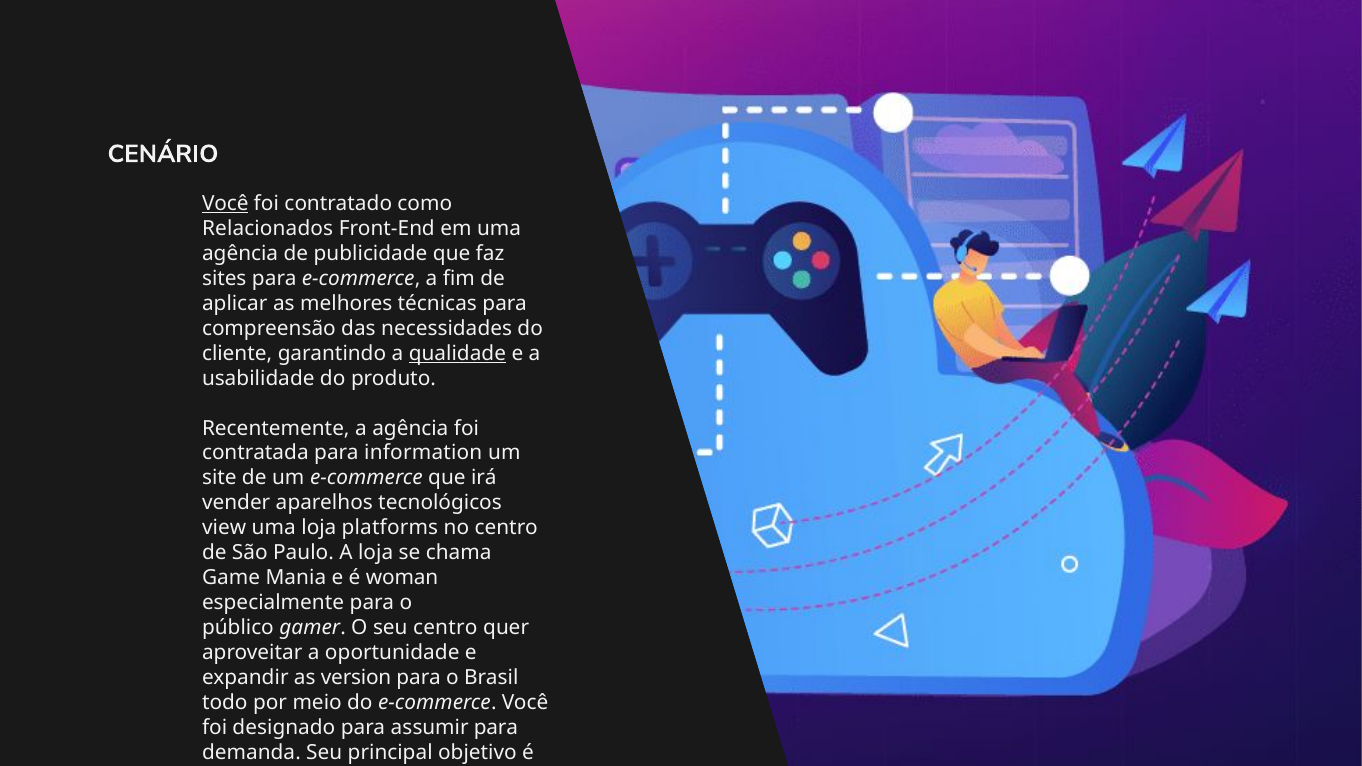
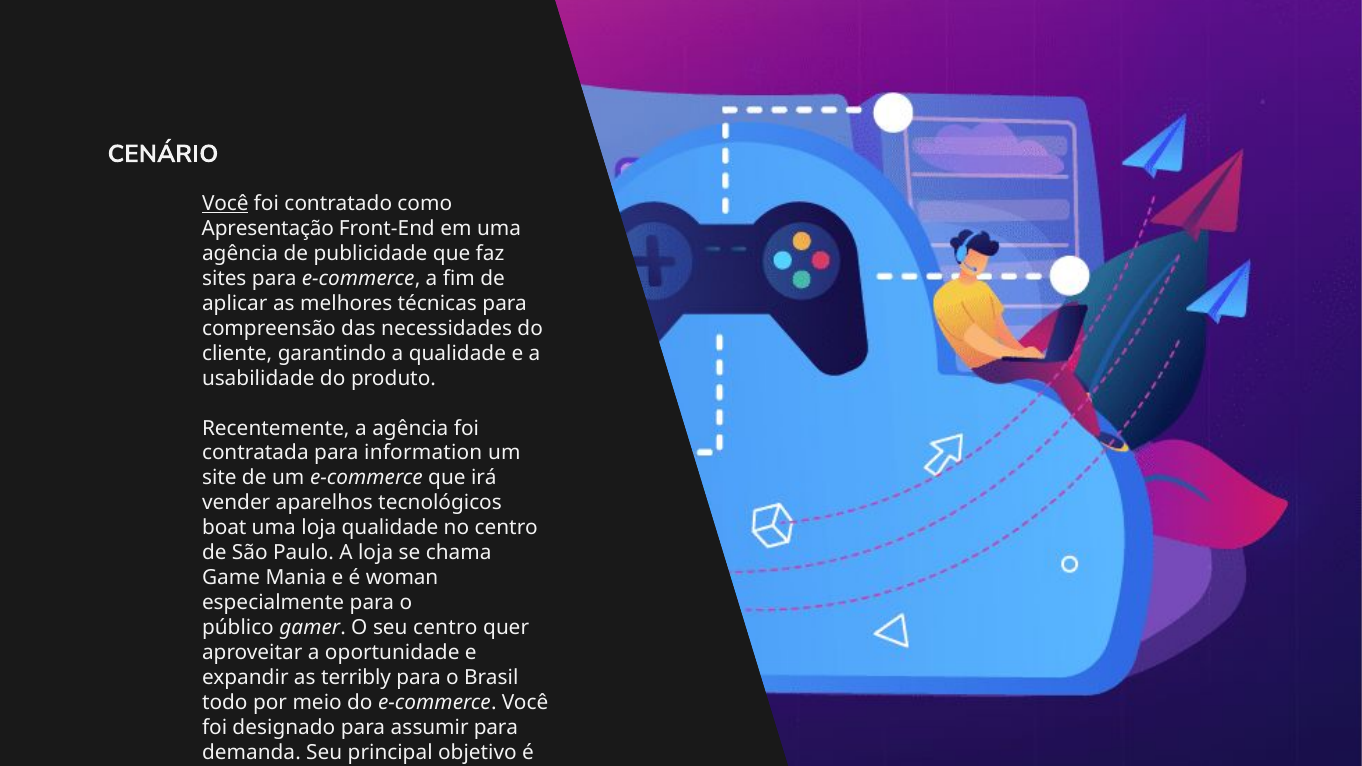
Relacionados: Relacionados -> Apresentação
qualidade at (457, 353) underline: present -> none
view: view -> boat
loja platforms: platforms -> qualidade
version: version -> terribly
